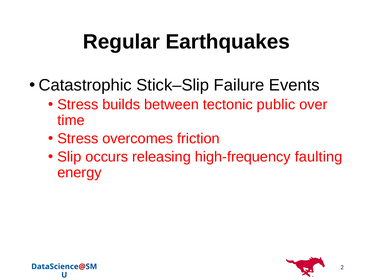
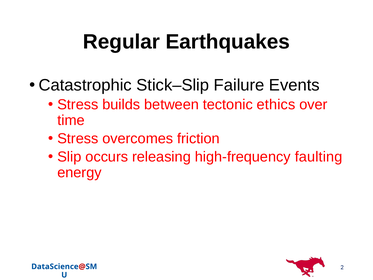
public: public -> ethics
